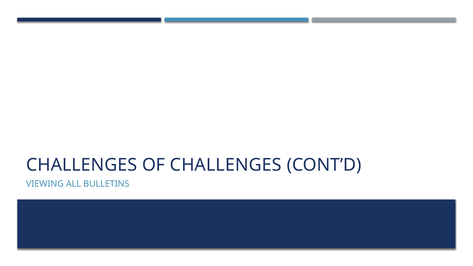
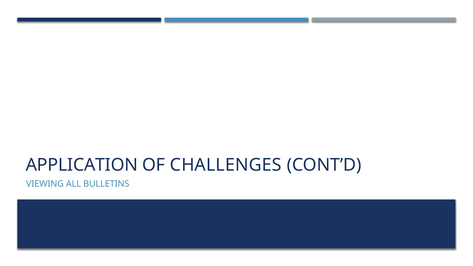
CHALLENGES at (82, 165): CHALLENGES -> APPLICATION
